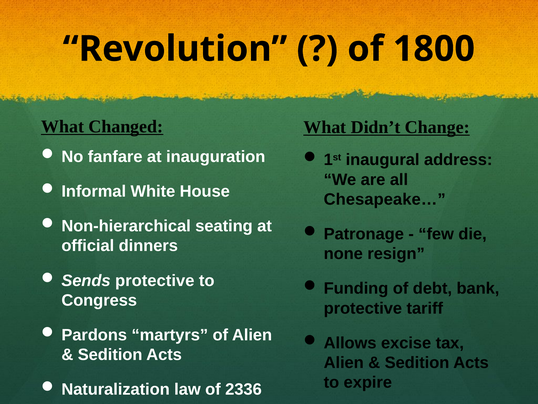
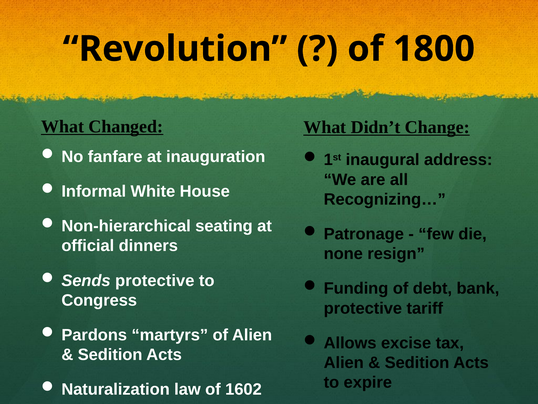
Chesapeake…: Chesapeake… -> Recognizing…
2336: 2336 -> 1602
